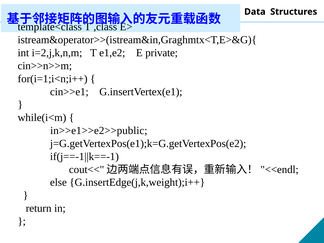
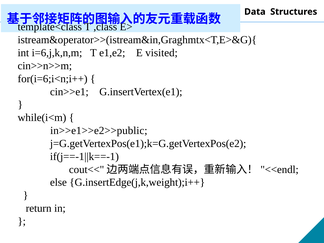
i=2,j,k,n,m: i=2,j,k,n,m -> i=6,j,k,n,m
private: private -> visited
for(i=1;i<n;i++: for(i=1;i<n;i++ -> for(i=6;i<n;i++
